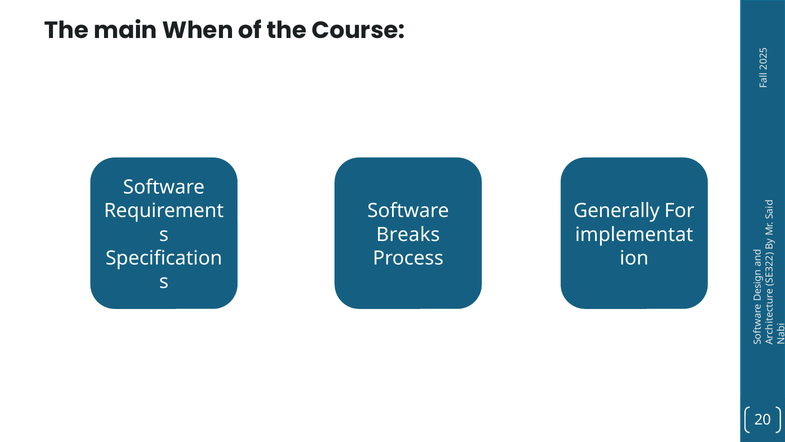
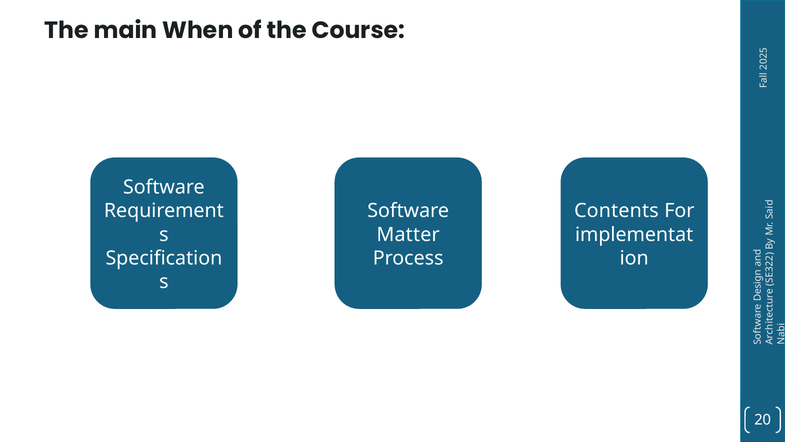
Generally: Generally -> Contents
Breaks: Breaks -> Matter
